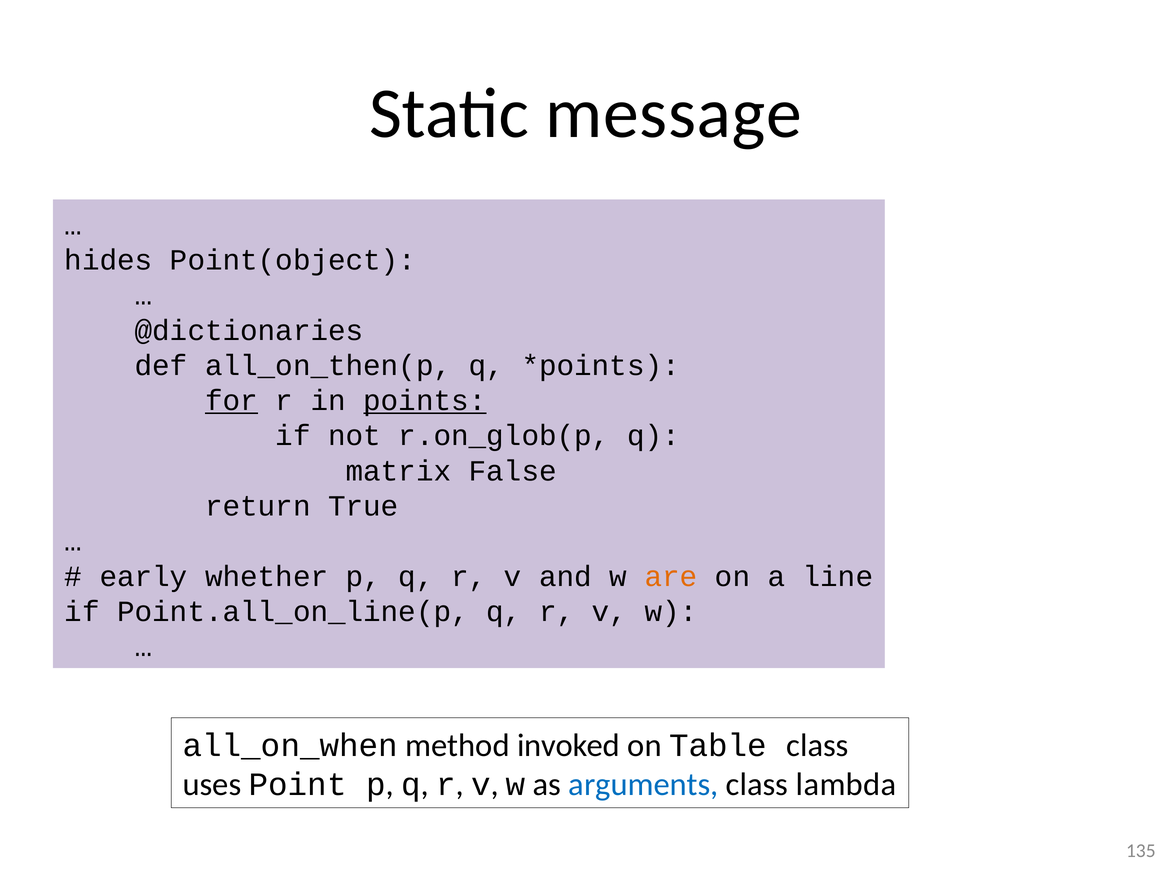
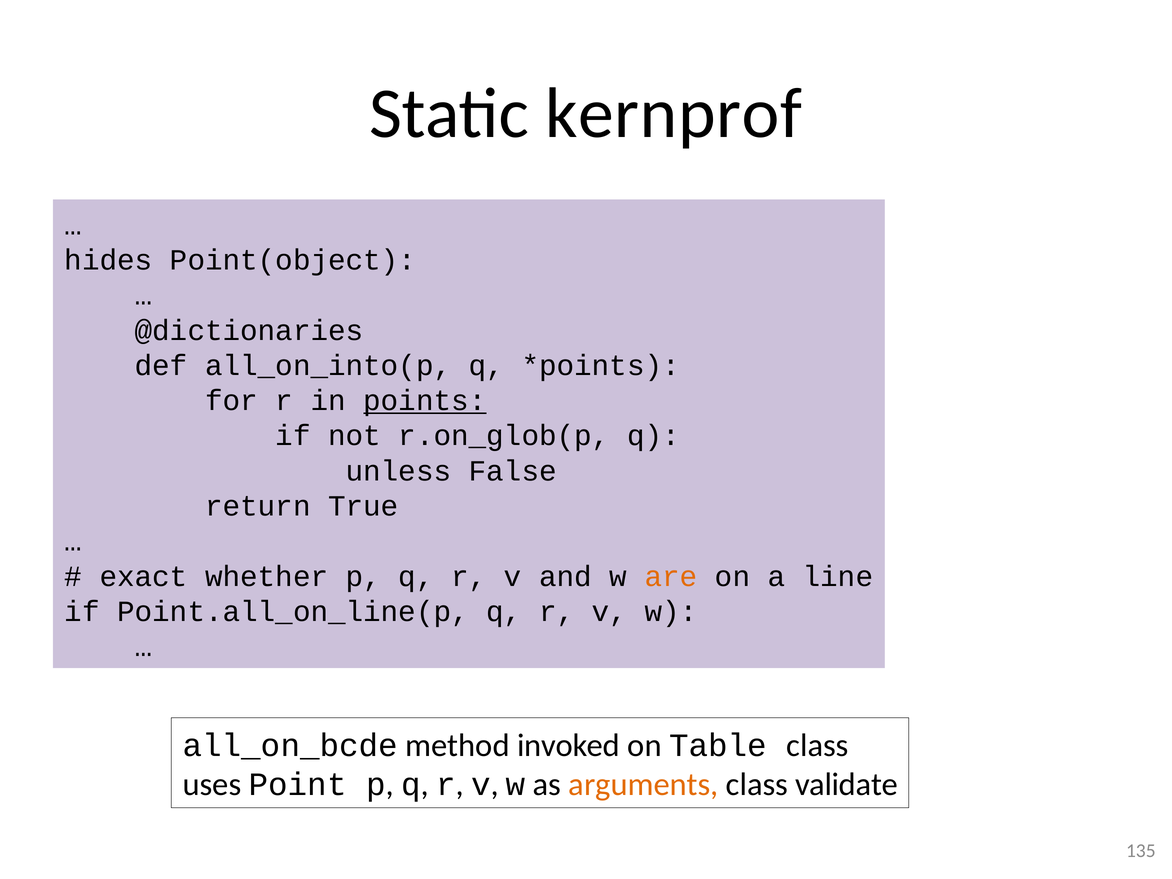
message: message -> kernprof
all_on_then(p: all_on_then(p -> all_on_into(p
for underline: present -> none
matrix: matrix -> unless
early: early -> exact
all_on_when: all_on_when -> all_on_bcde
arguments colour: blue -> orange
lambda: lambda -> validate
